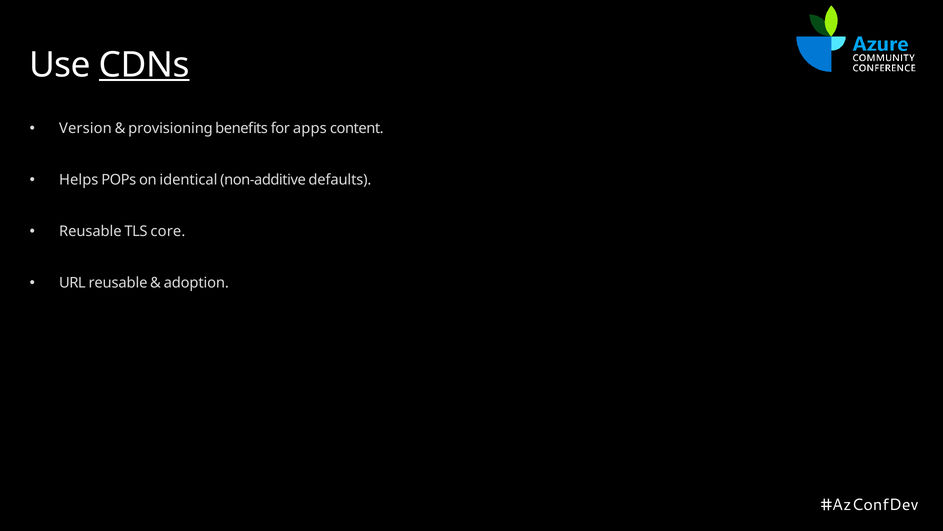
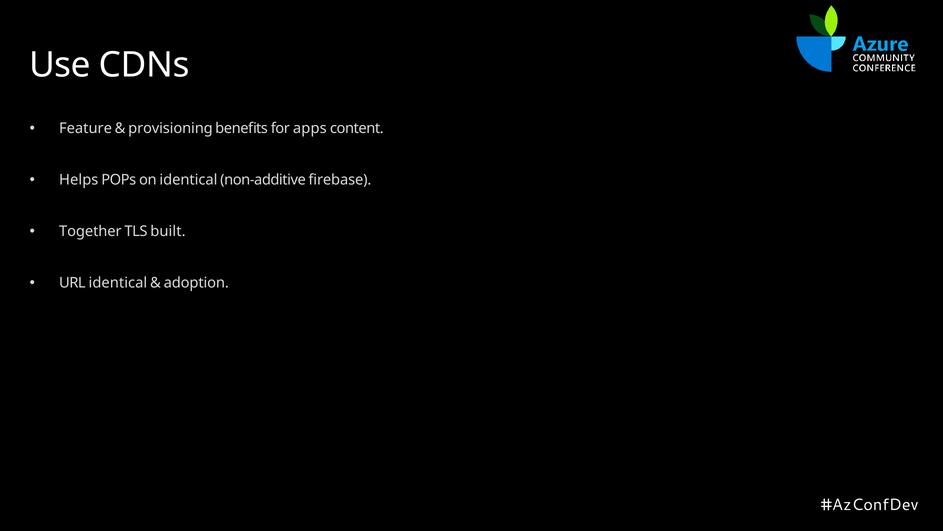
CDNs underline: present -> none
Version: Version -> Feature
defaults: defaults -> firebase
Reusable at (90, 231): Reusable -> Together
core: core -> built
URL reusable: reusable -> identical
